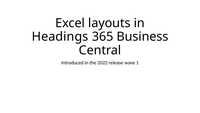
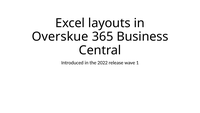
Headings: Headings -> Overskue
